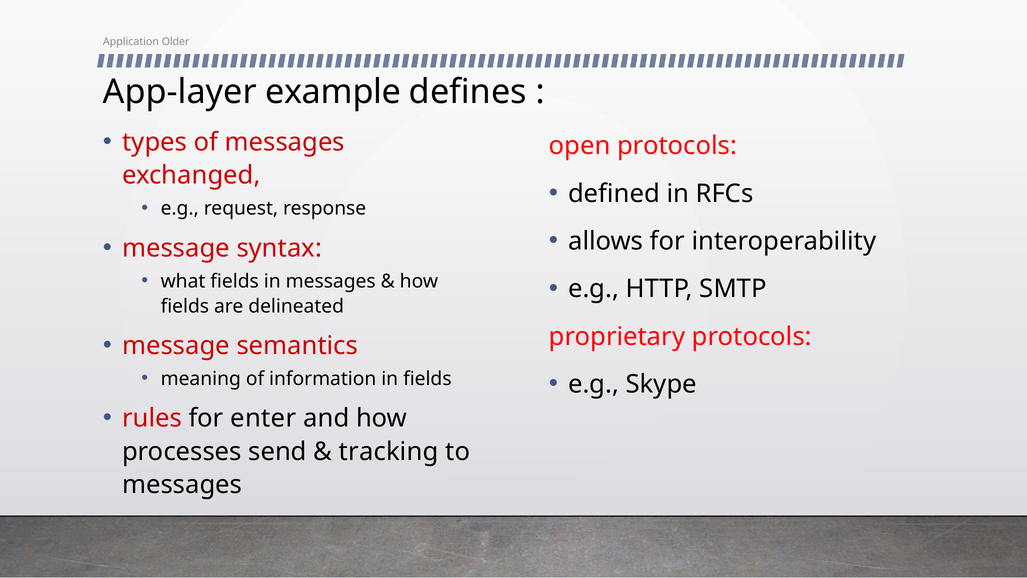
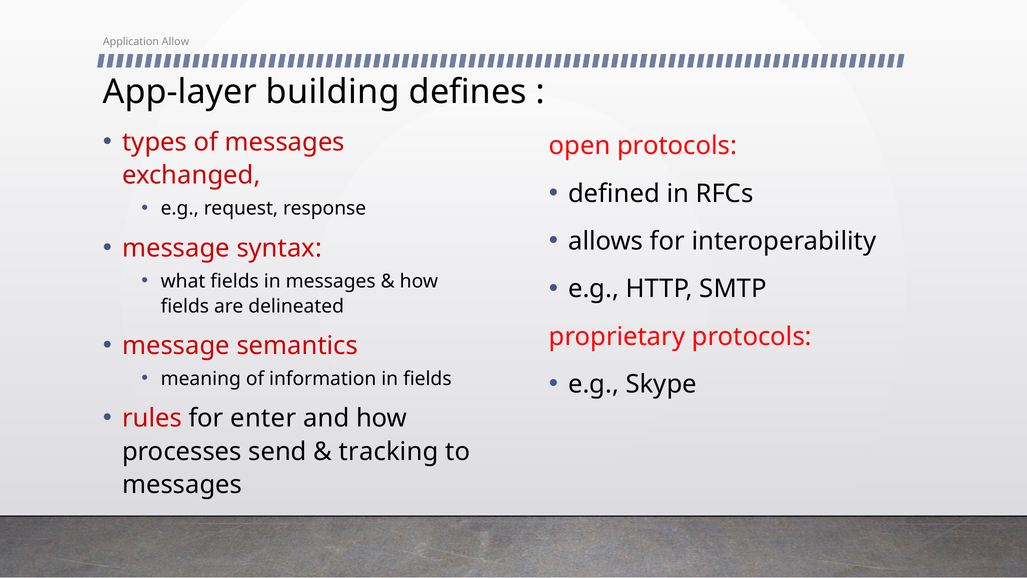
Older: Older -> Allow
example: example -> building
